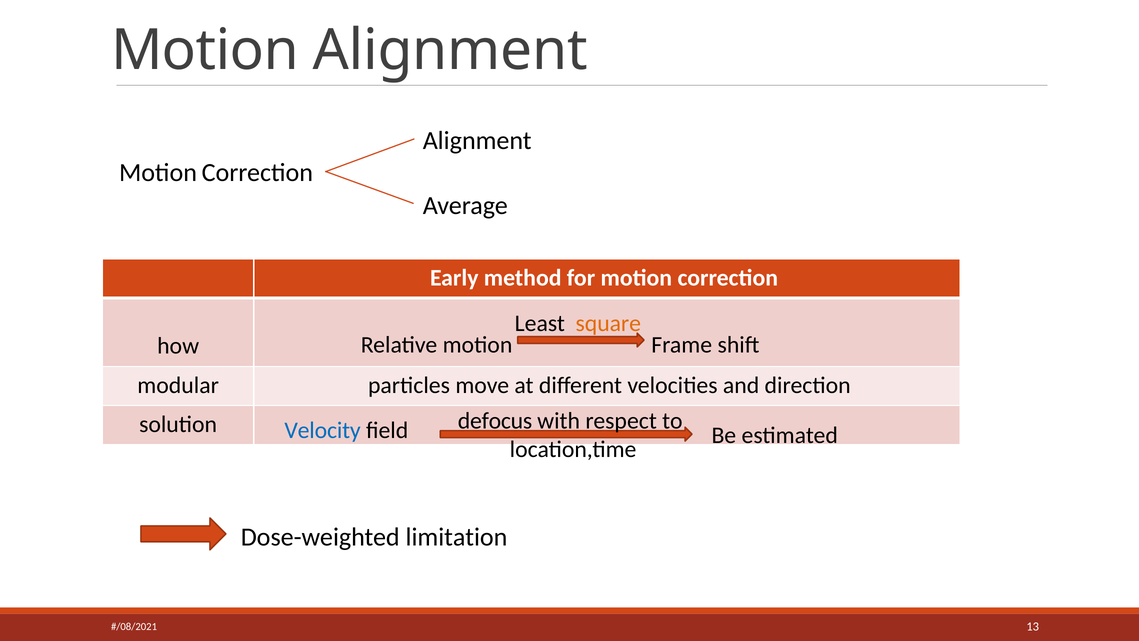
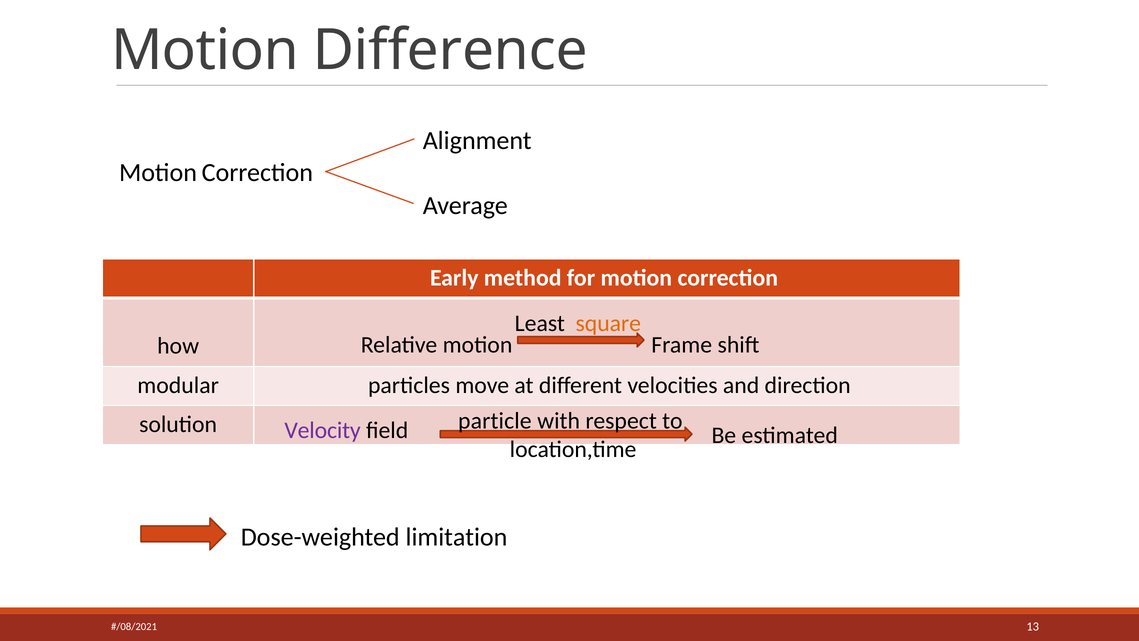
Motion Alignment: Alignment -> Difference
Velocity colour: blue -> purple
defocus: defocus -> particle
